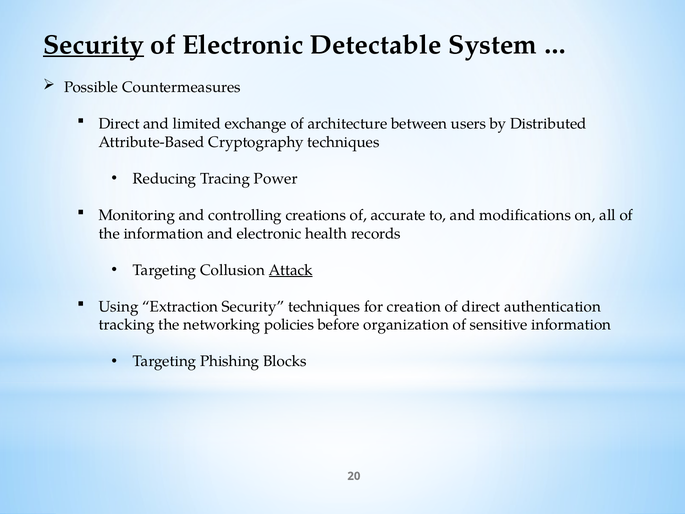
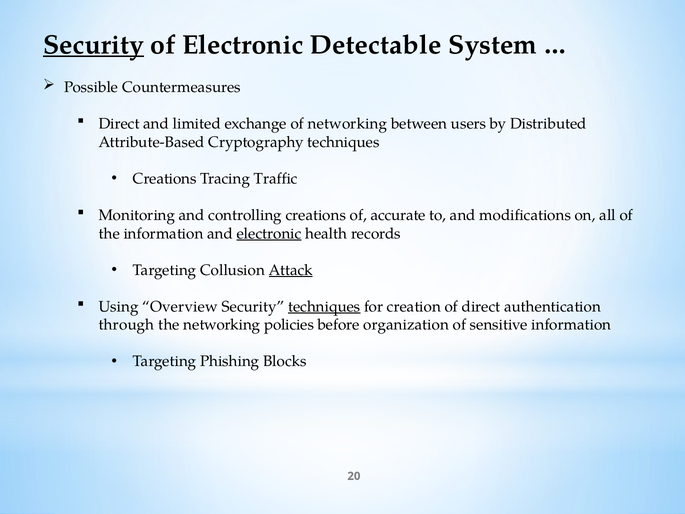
of architecture: architecture -> networking
Reducing at (165, 179): Reducing -> Creations
Power: Power -> Traffic
electronic at (269, 233) underline: none -> present
Extraction: Extraction -> Overview
techniques at (324, 306) underline: none -> present
tracking: tracking -> through
